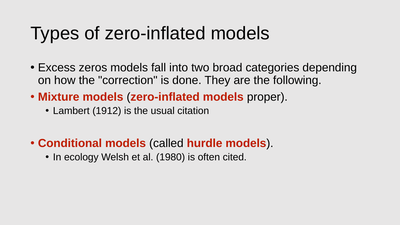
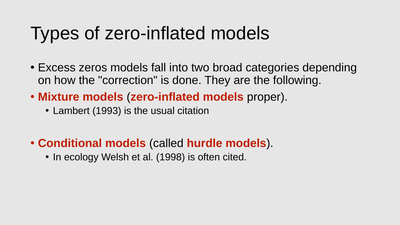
1912: 1912 -> 1993
1980: 1980 -> 1998
